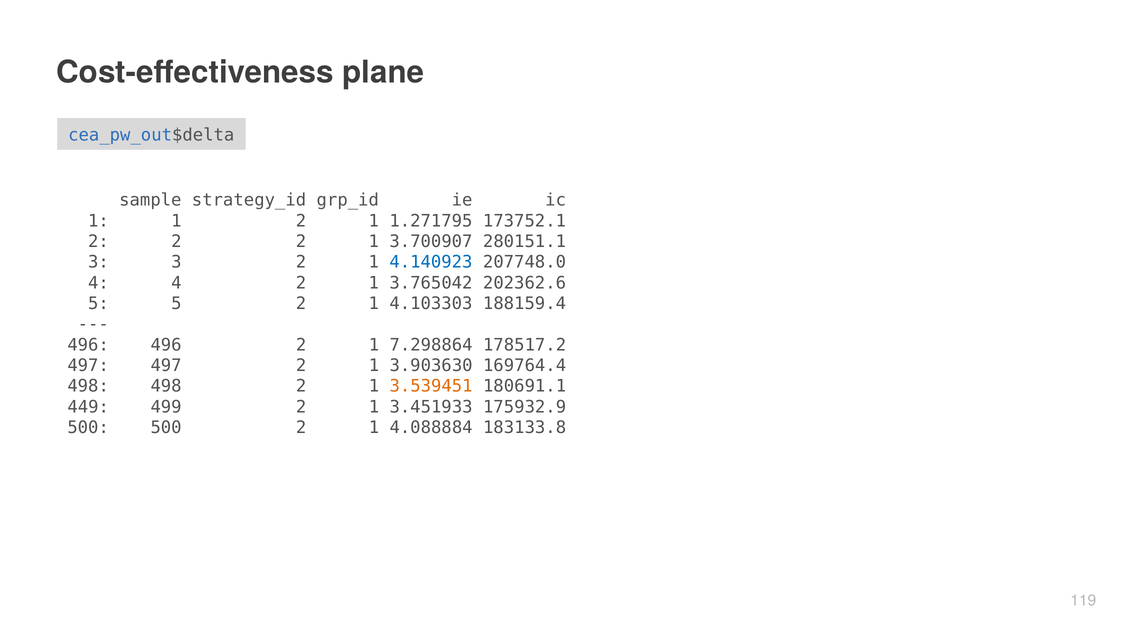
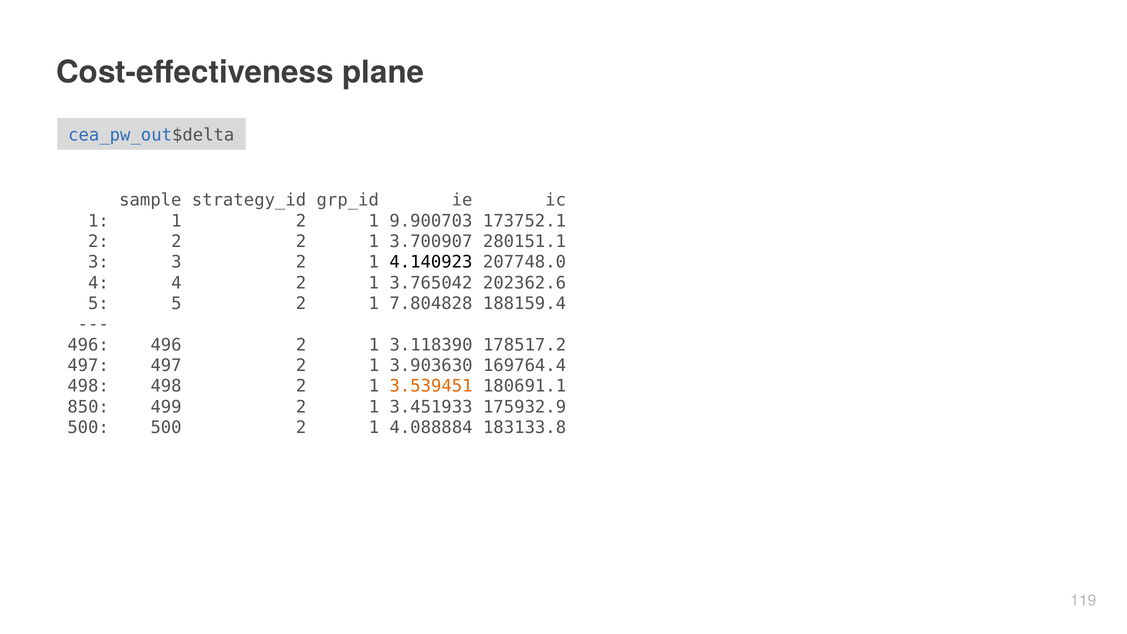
1.271795: 1.271795 -> 9.900703
4.140923 colour: blue -> black
4.103303: 4.103303 -> 7.804828
7.298864: 7.298864 -> 3.118390
449: 449 -> 850
